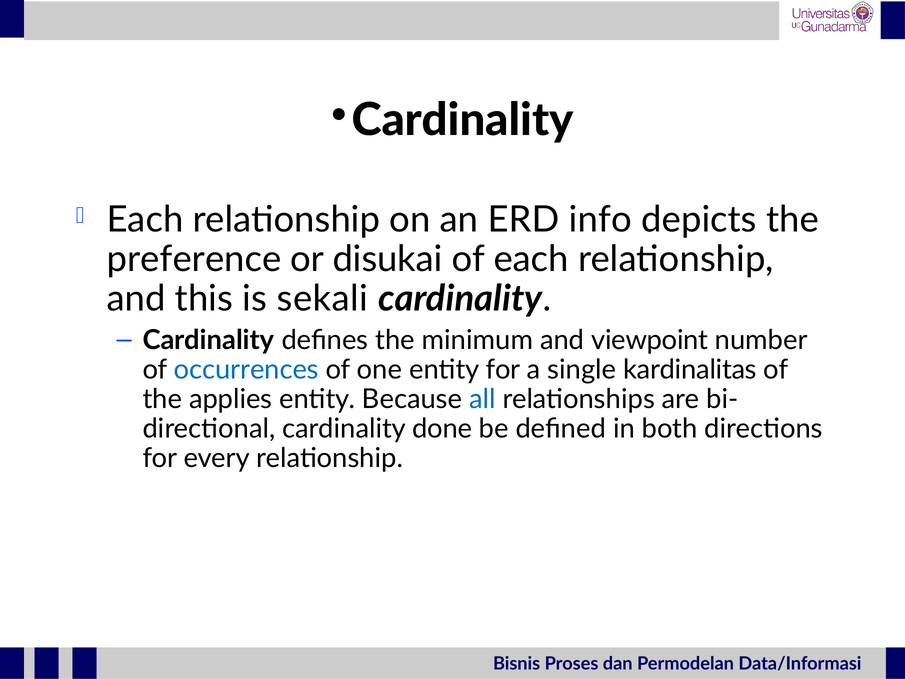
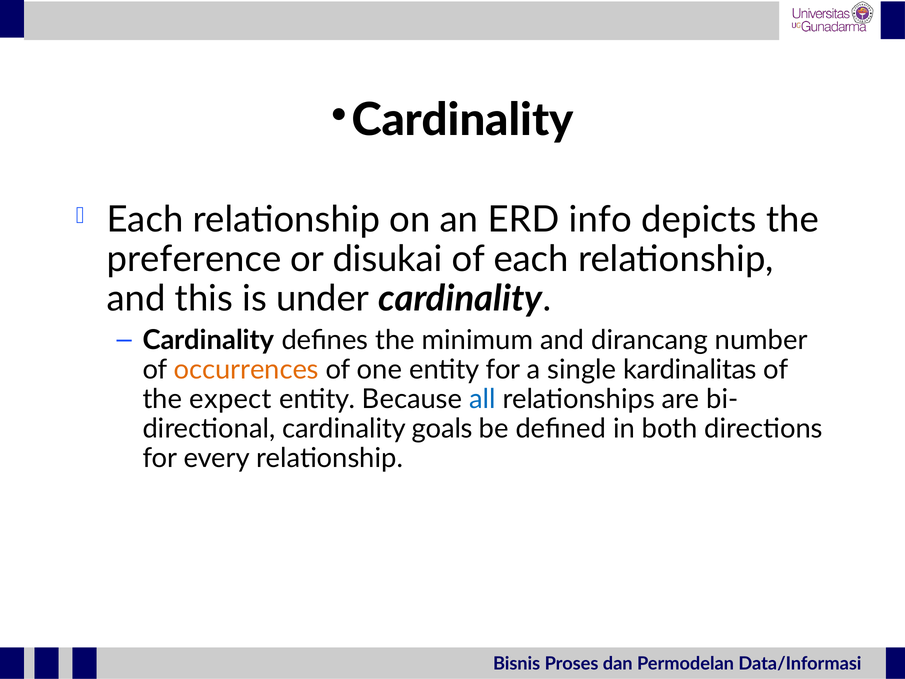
sekali: sekali -> under
viewpoint: viewpoint -> dirancang
occurrences colour: blue -> orange
applies: applies -> expect
done: done -> goals
